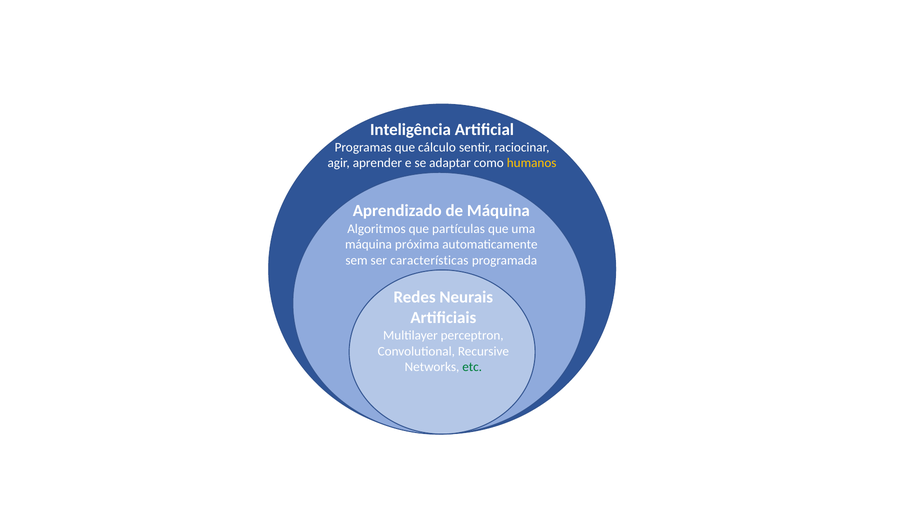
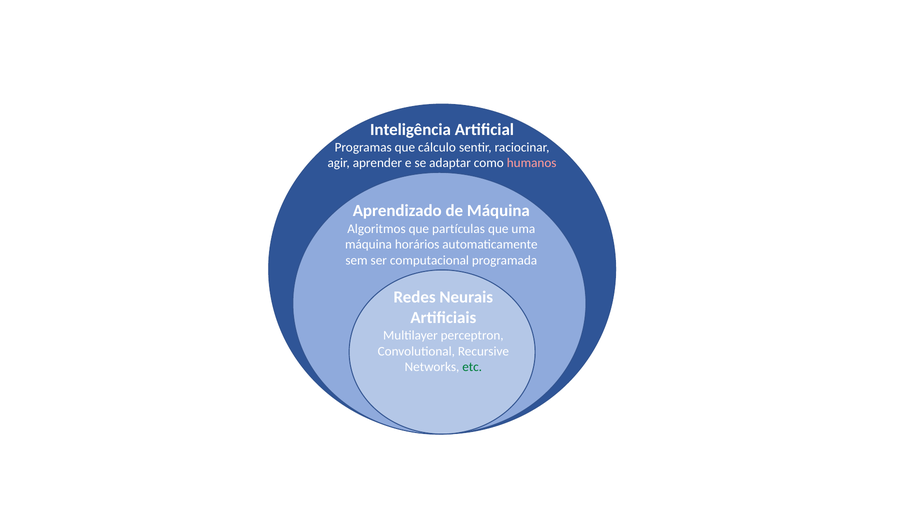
humanos colour: yellow -> pink
próxima: próxima -> horários
características: características -> computacional
